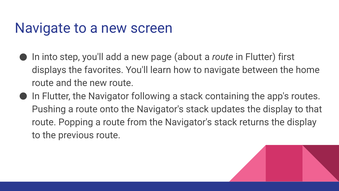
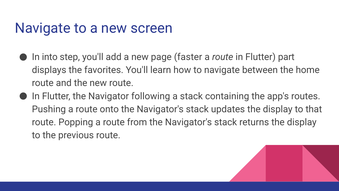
about: about -> faster
first: first -> part
